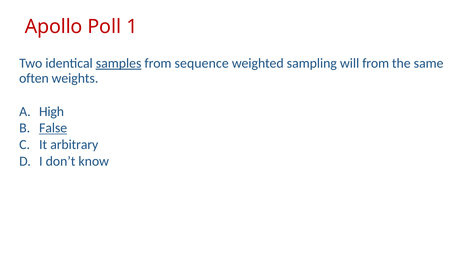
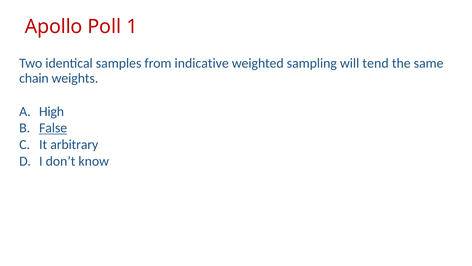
samples underline: present -> none
sequence: sequence -> indicative
will from: from -> tend
often: often -> chain
